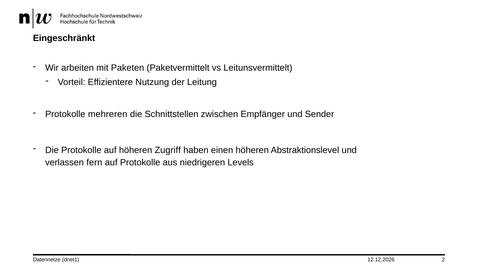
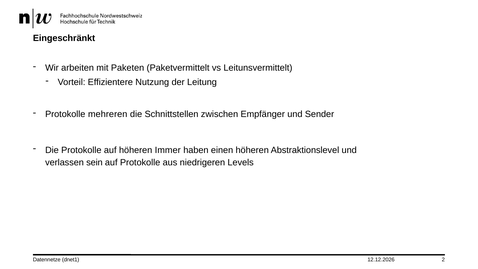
Zugriff: Zugriff -> Immer
fern: fern -> sein
